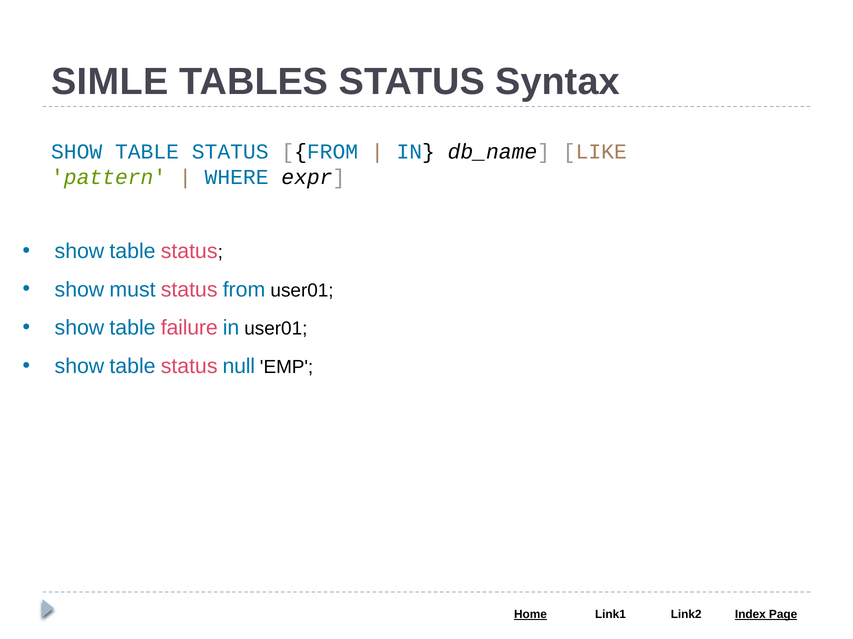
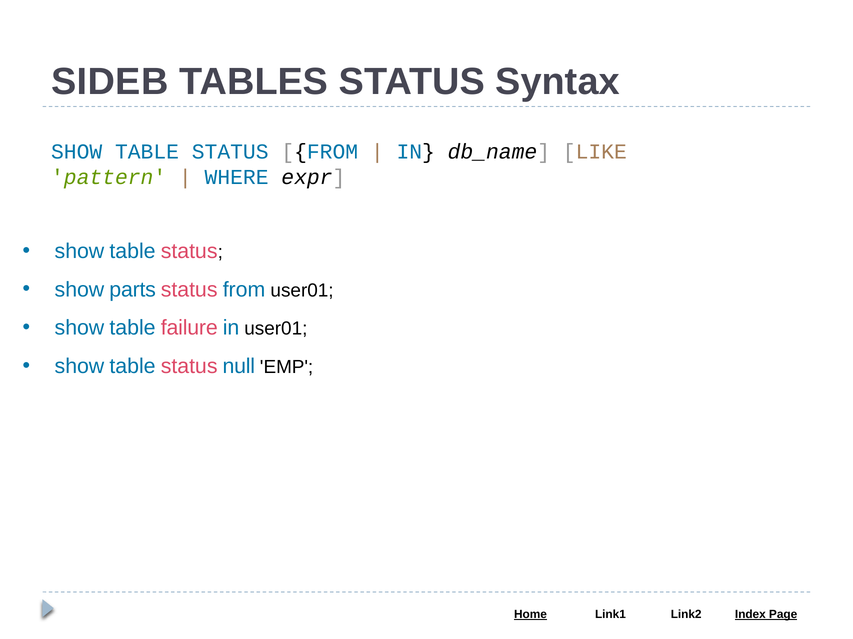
SIMLE: SIMLE -> SIDEB
must: must -> parts
